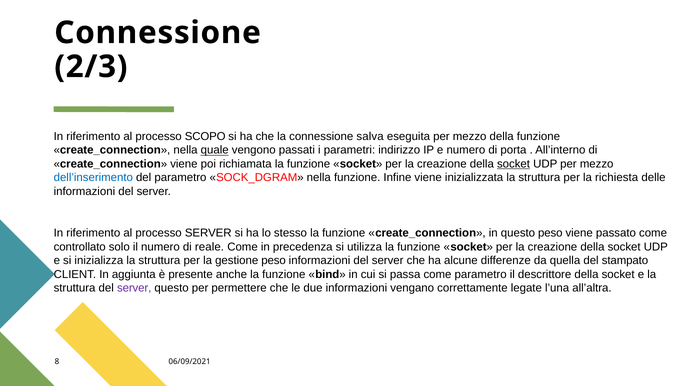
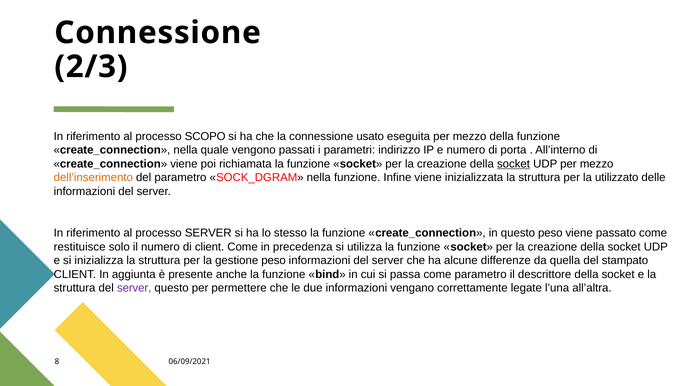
salva: salva -> usato
quale underline: present -> none
dell’inserimento colour: blue -> orange
richiesta: richiesta -> utilizzato
controllato: controllato -> restituisce
di reale: reale -> client
